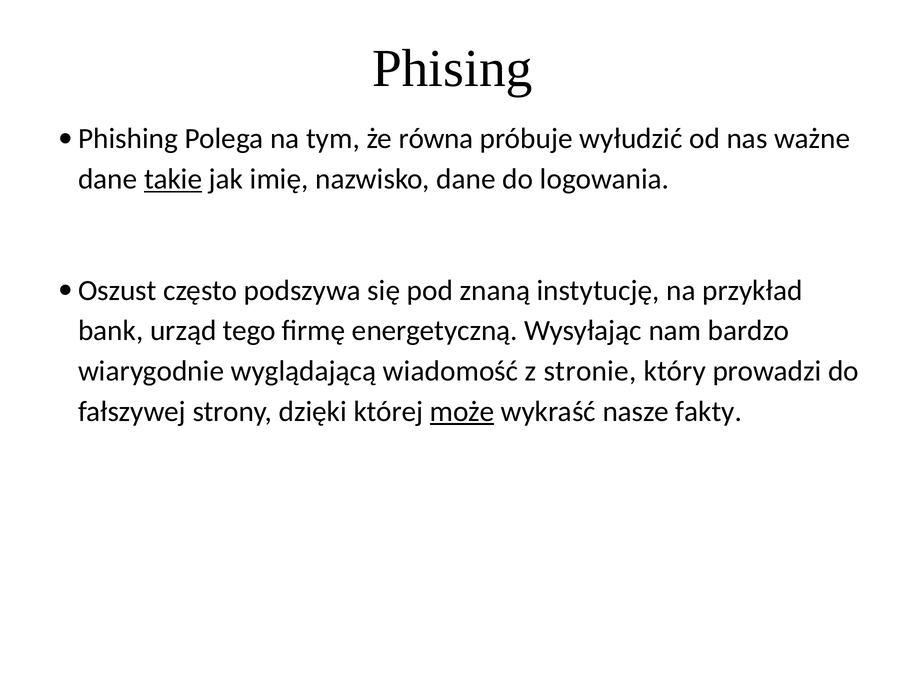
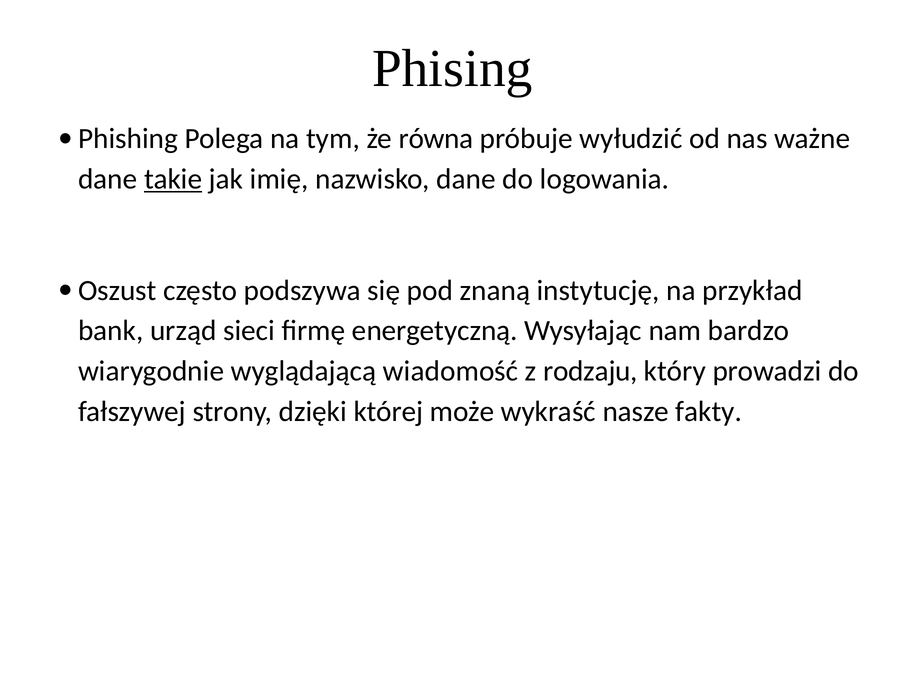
tego: tego -> sieci
stronie: stronie -> rodzaju
może underline: present -> none
